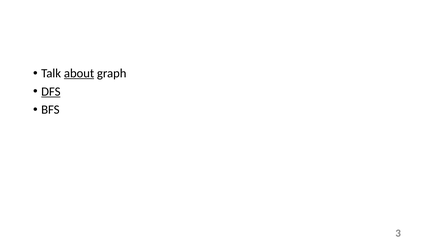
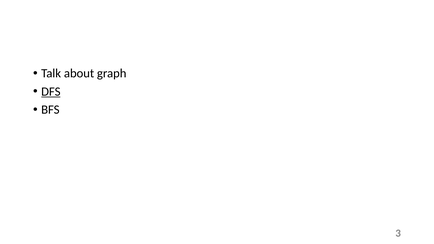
about underline: present -> none
